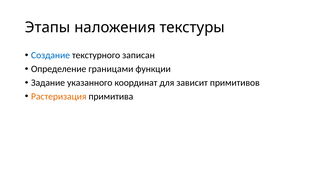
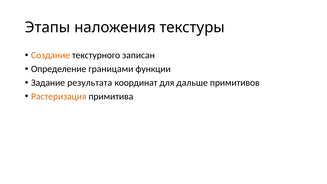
Создание colour: blue -> orange
указанного: указанного -> результата
зависит: зависит -> дальше
